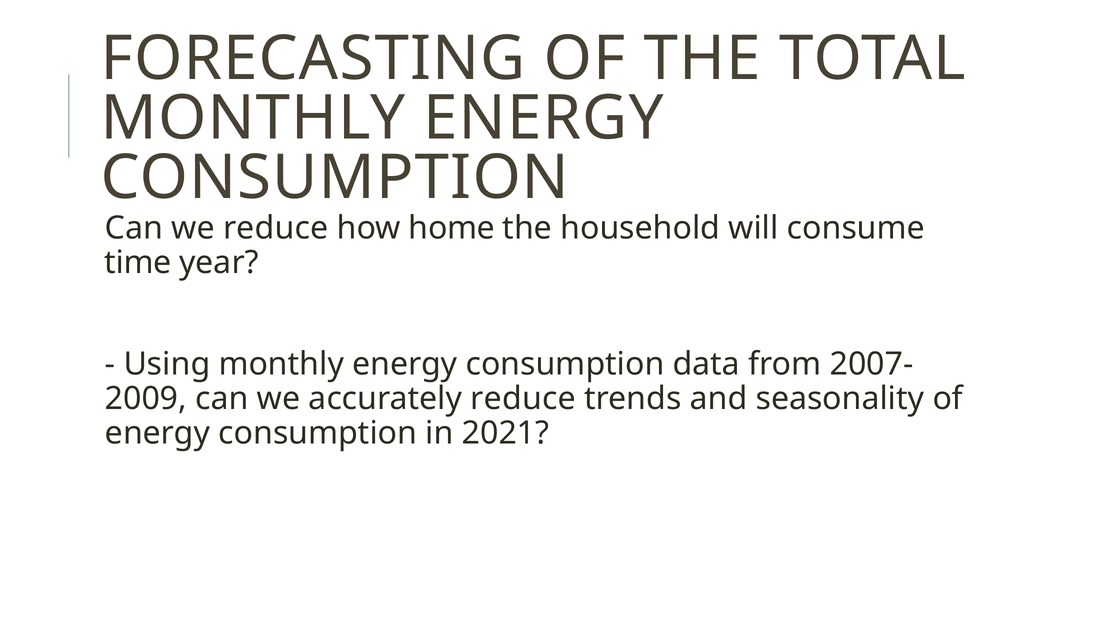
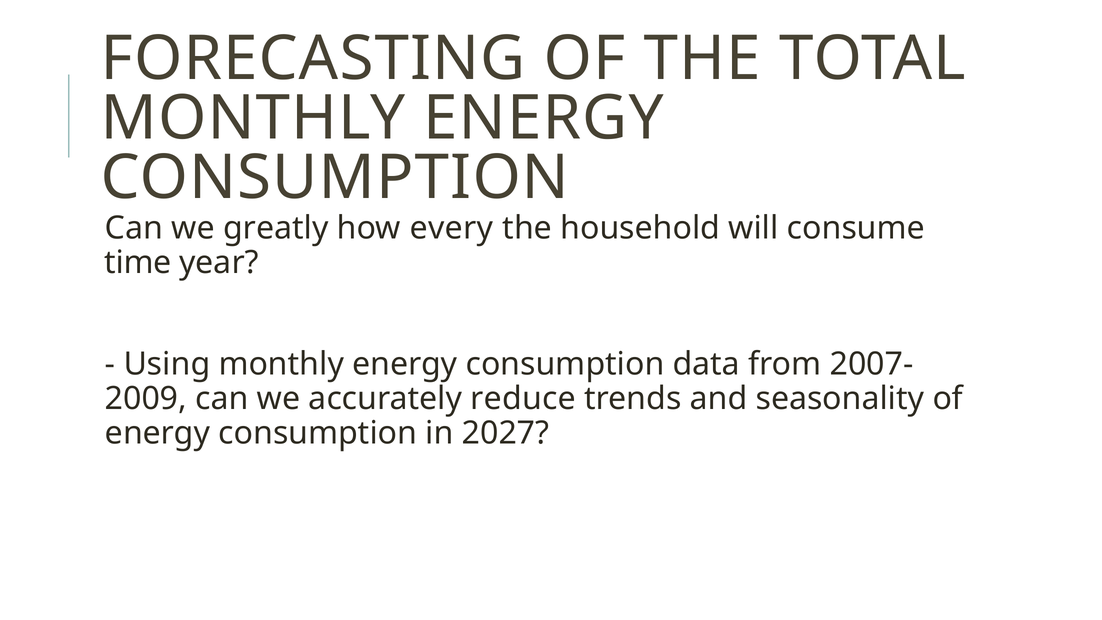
we reduce: reduce -> greatly
home: home -> every
2021: 2021 -> 2027
